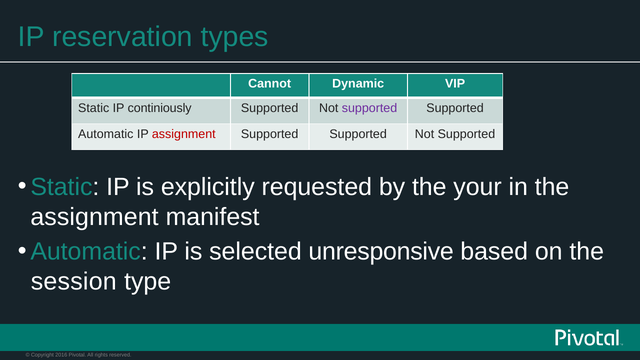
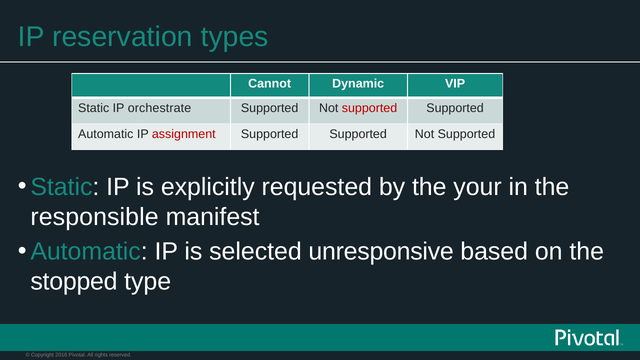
continiously: continiously -> orchestrate
supported at (370, 108) colour: purple -> red
assignment at (95, 217): assignment -> responsible
session: session -> stopped
